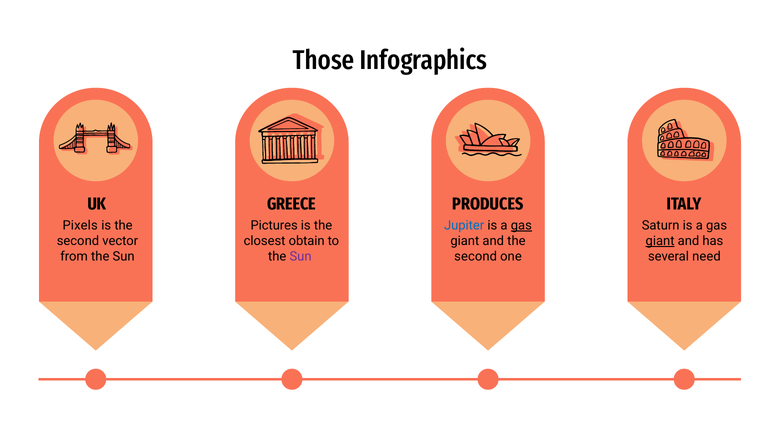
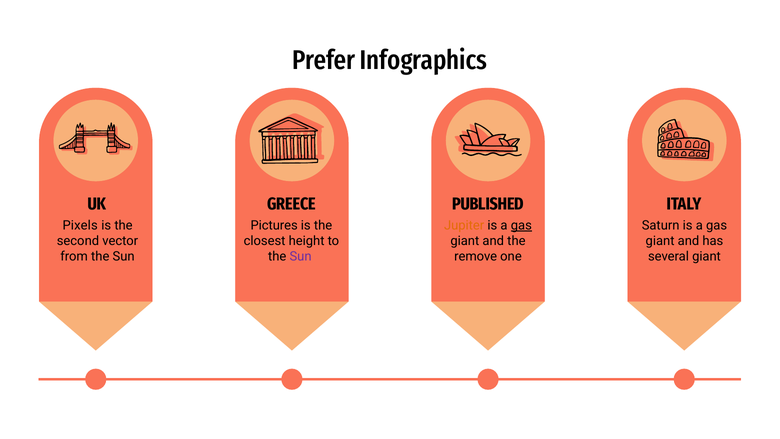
Those: Those -> Prefer
PRODUCES: PRODUCES -> PUBLISHED
Jupiter colour: blue -> orange
obtain: obtain -> height
giant at (660, 241) underline: present -> none
second at (476, 257): second -> remove
several need: need -> giant
